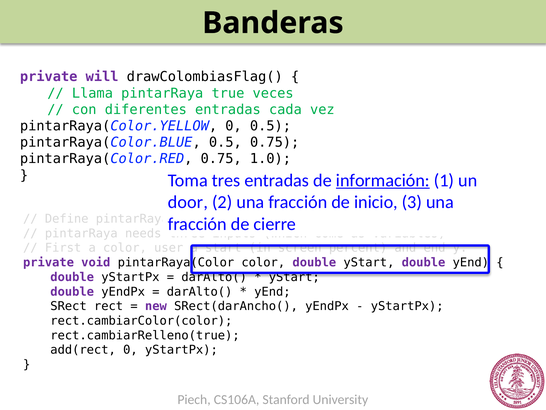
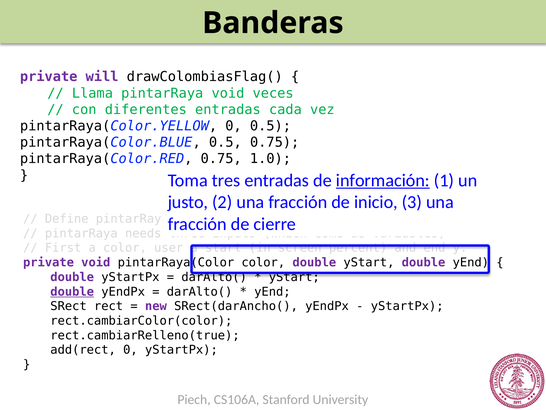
pintarRaya true: true -> void
door: door -> justo
double at (72, 291) underline: none -> present
